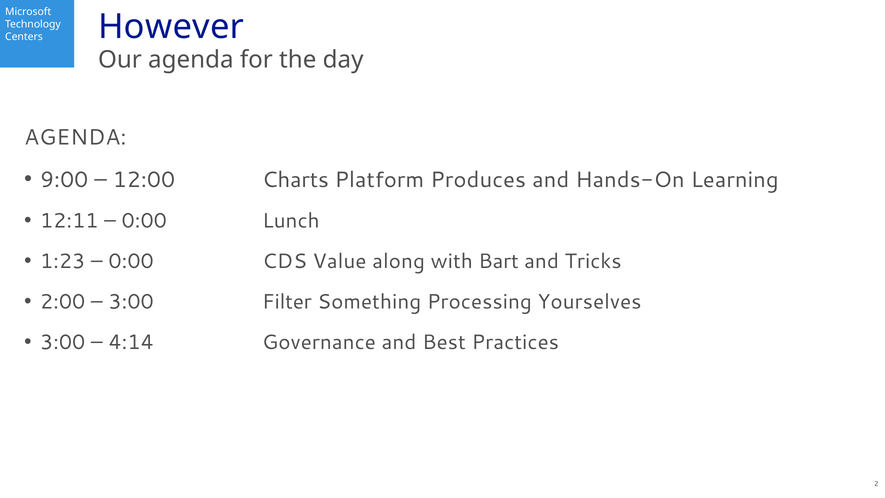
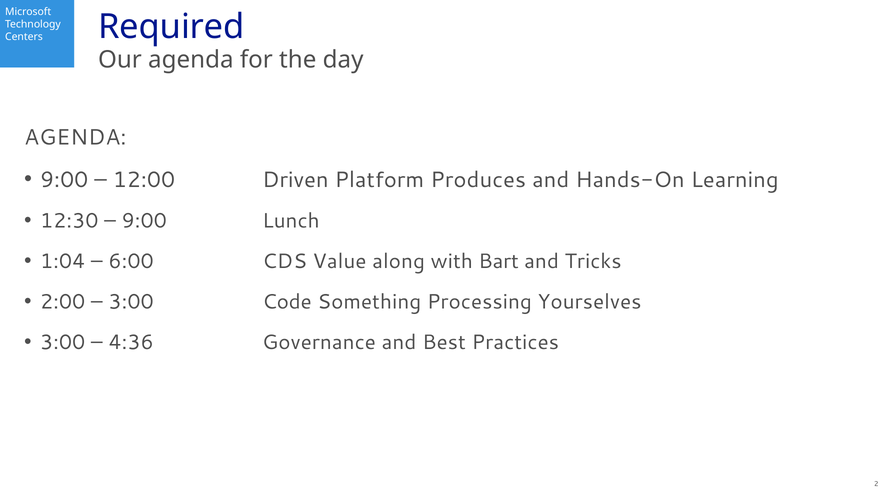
However: However -> Required
Charts: Charts -> Driven
12:11: 12:11 -> 12:30
0:00 at (144, 221): 0:00 -> 9:00
1:23: 1:23 -> 1:04
0:00 at (131, 261): 0:00 -> 6:00
Filter: Filter -> Code
4:14: 4:14 -> 4:36
